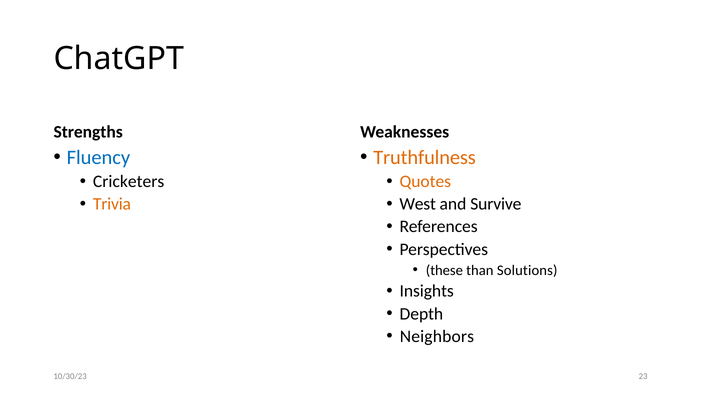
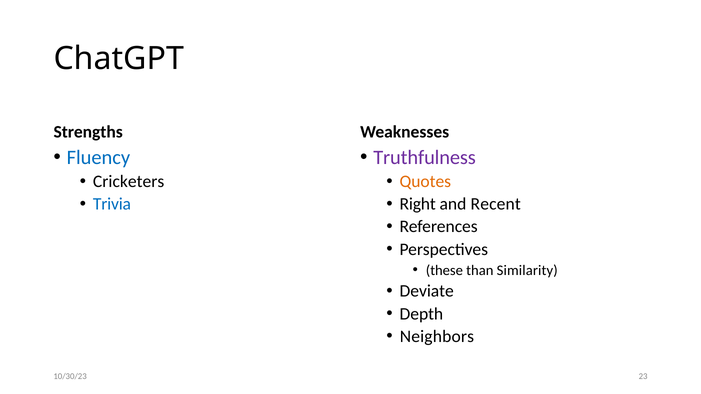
Truthfulness colour: orange -> purple
Trivia colour: orange -> blue
West: West -> Right
Survive: Survive -> Recent
Solutions: Solutions -> Similarity
Insights: Insights -> Deviate
